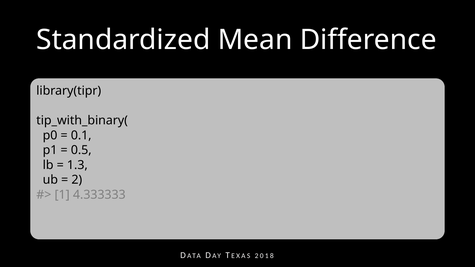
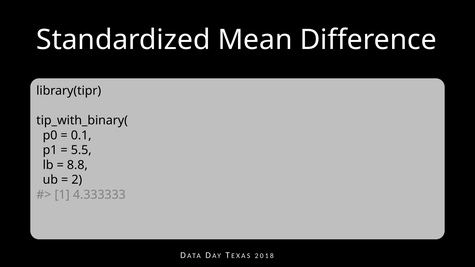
0.5: 0.5 -> 5.5
1.3: 1.3 -> 8.8
